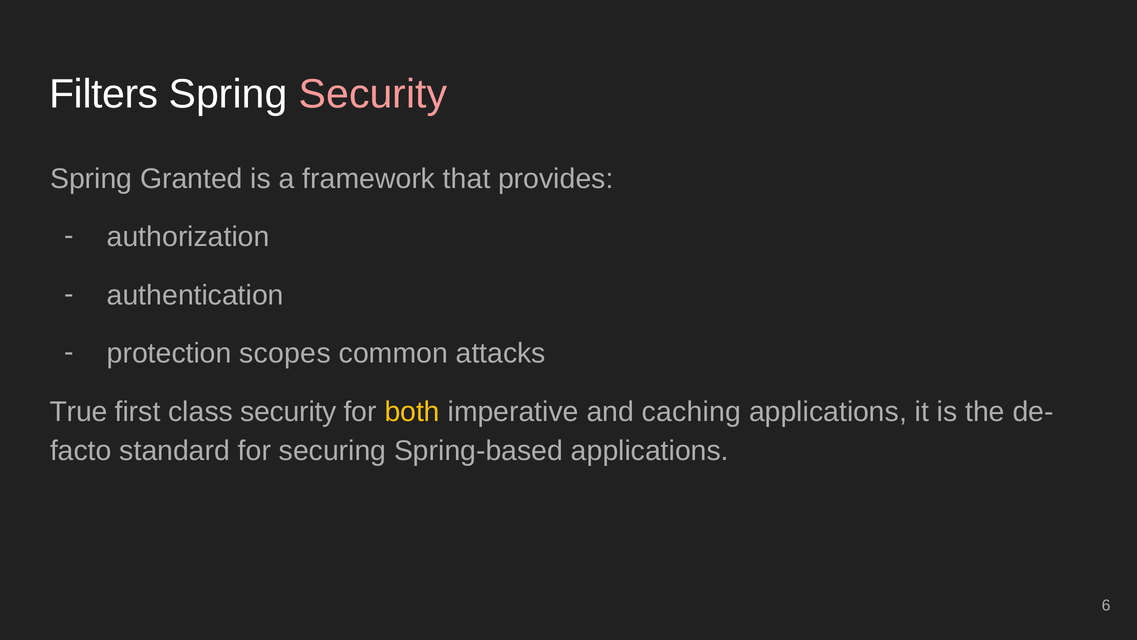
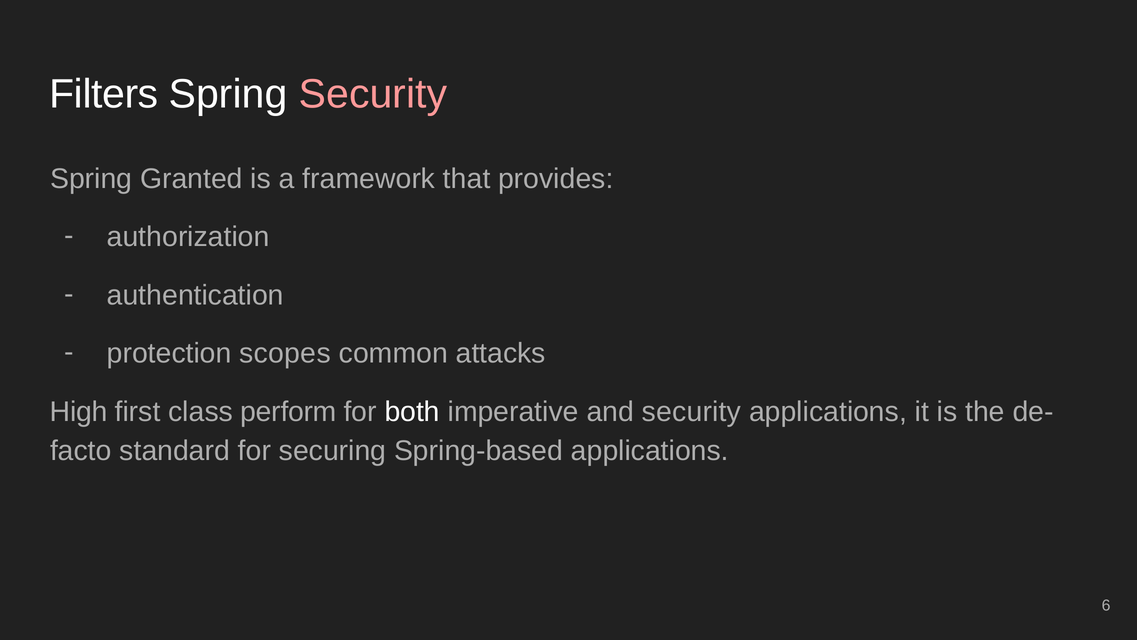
True: True -> High
class security: security -> perform
both colour: yellow -> white
and caching: caching -> security
